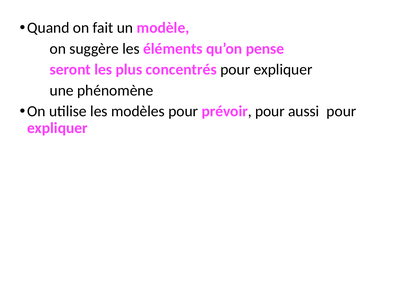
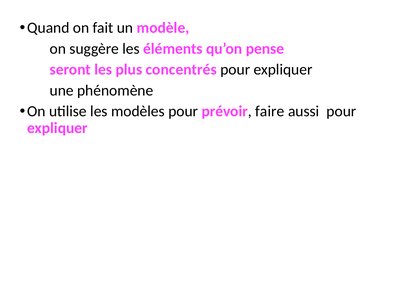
prévoir pour: pour -> faire
